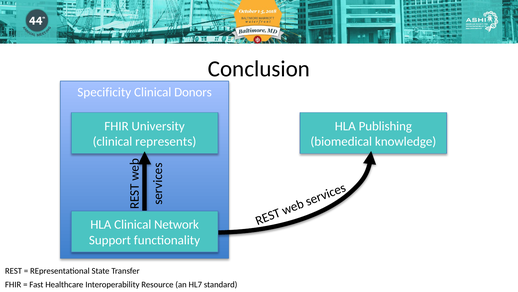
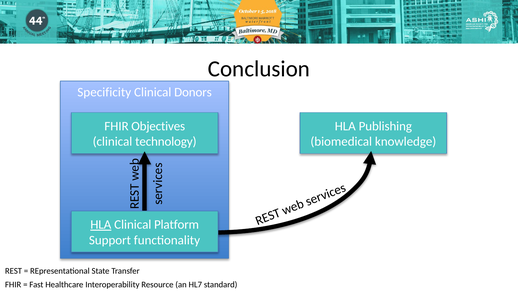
University: University -> Objectives
represents: represents -> technology
HLA at (101, 224) underline: none -> present
Network: Network -> Platform
